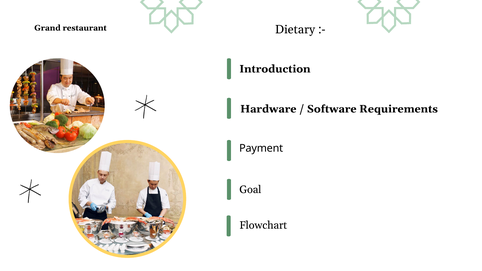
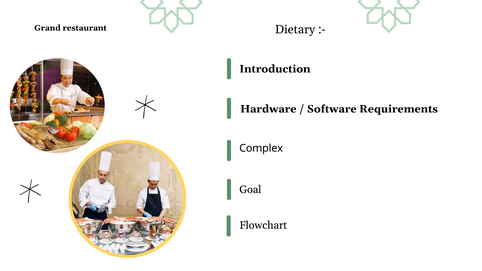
Payment: Payment -> Complex
